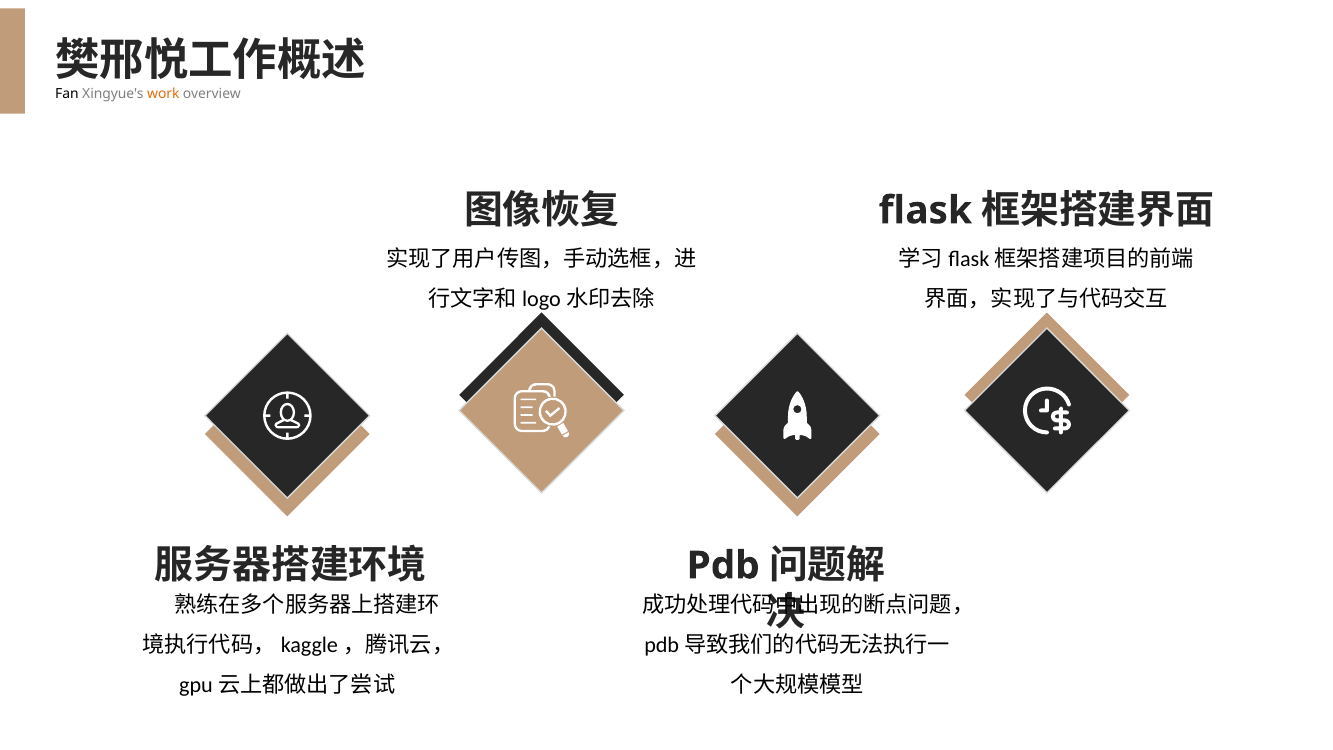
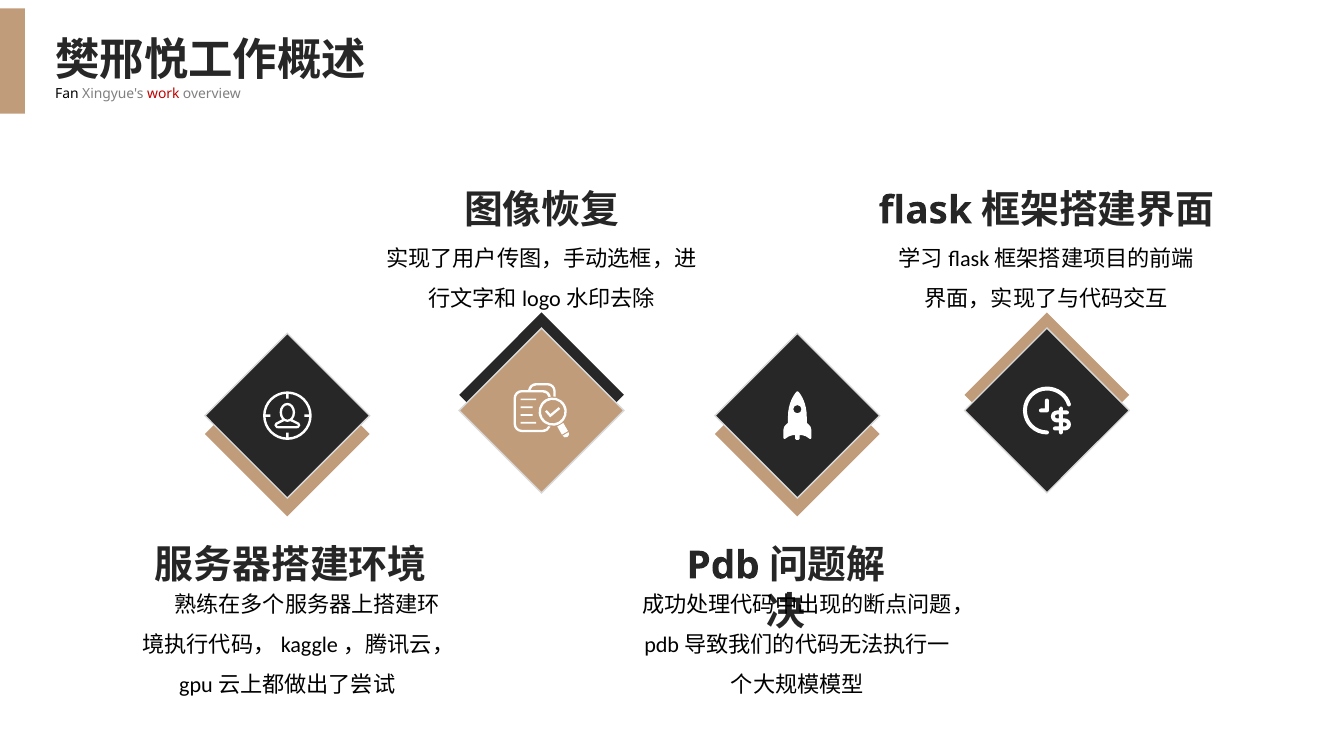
work colour: orange -> red
